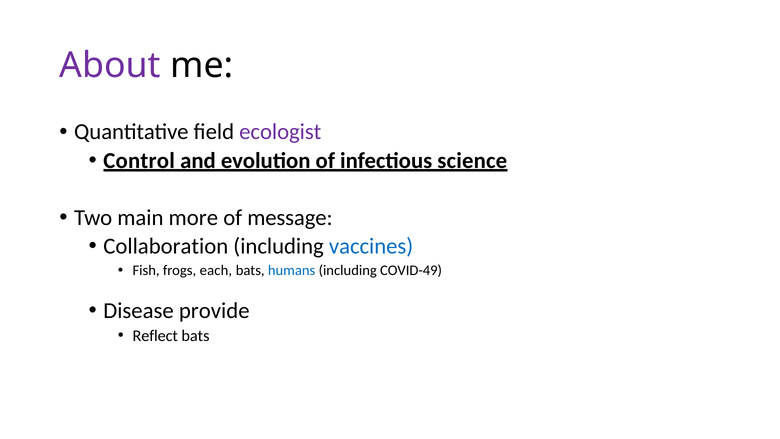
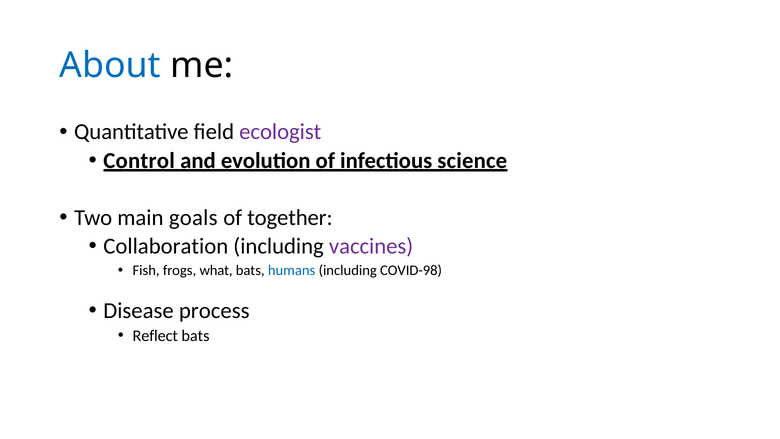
About colour: purple -> blue
more: more -> goals
message: message -> together
vaccines colour: blue -> purple
each: each -> what
COVID-49: COVID-49 -> COVID-98
provide: provide -> process
